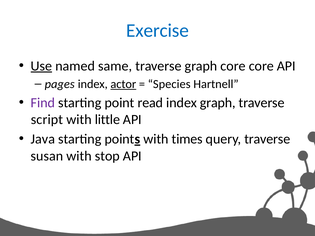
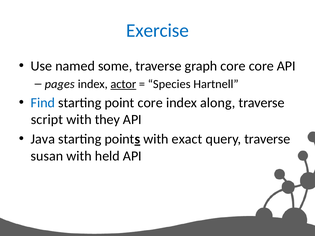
Use underline: present -> none
same: same -> some
Find colour: purple -> blue
point read: read -> core
index graph: graph -> along
little: little -> they
times: times -> exact
stop: stop -> held
